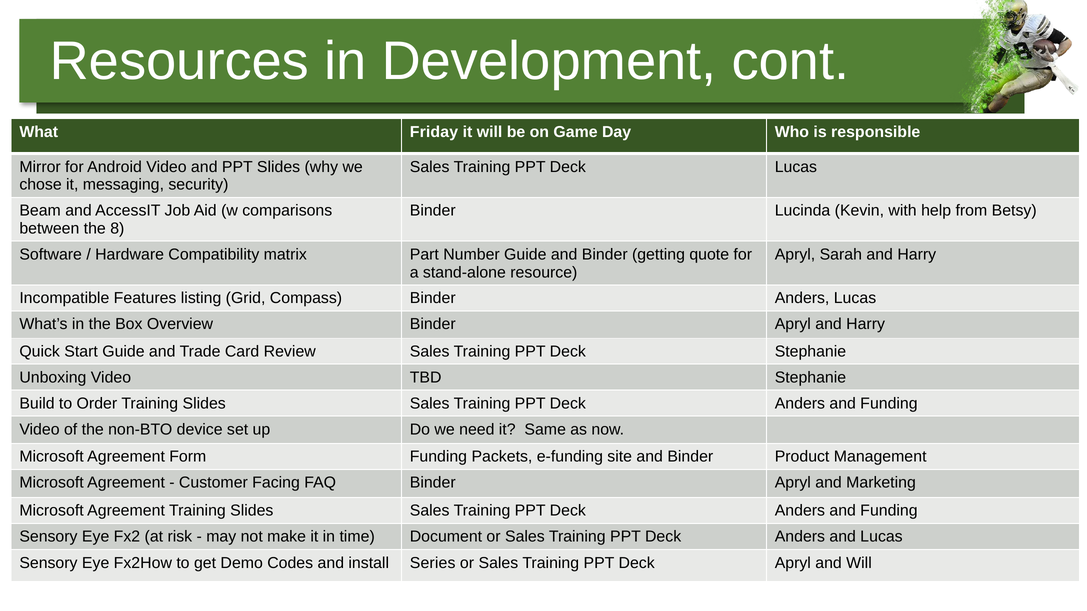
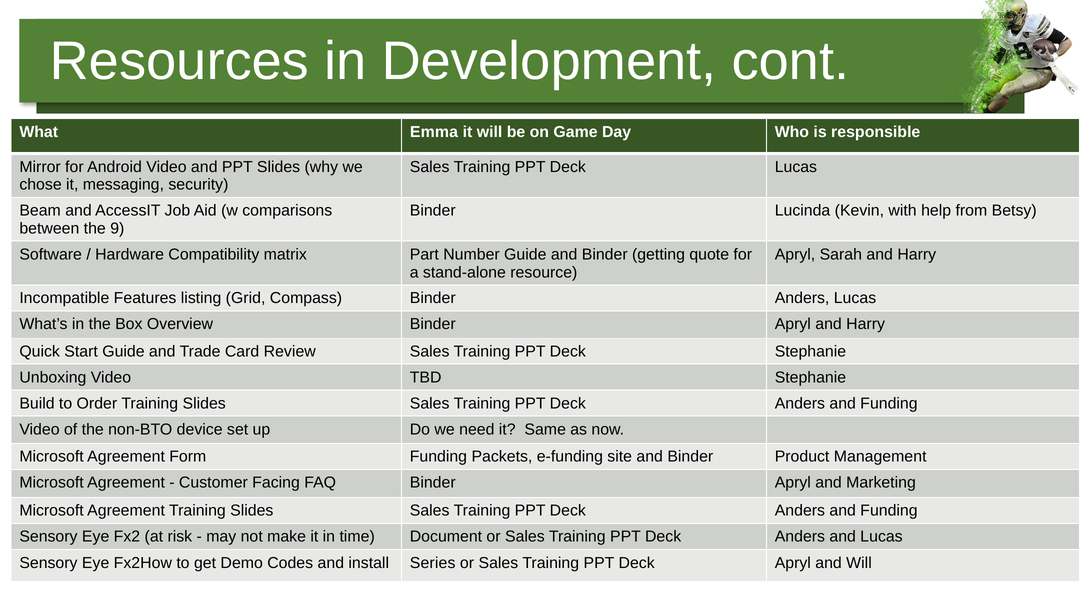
Friday: Friday -> Emma
8: 8 -> 9
